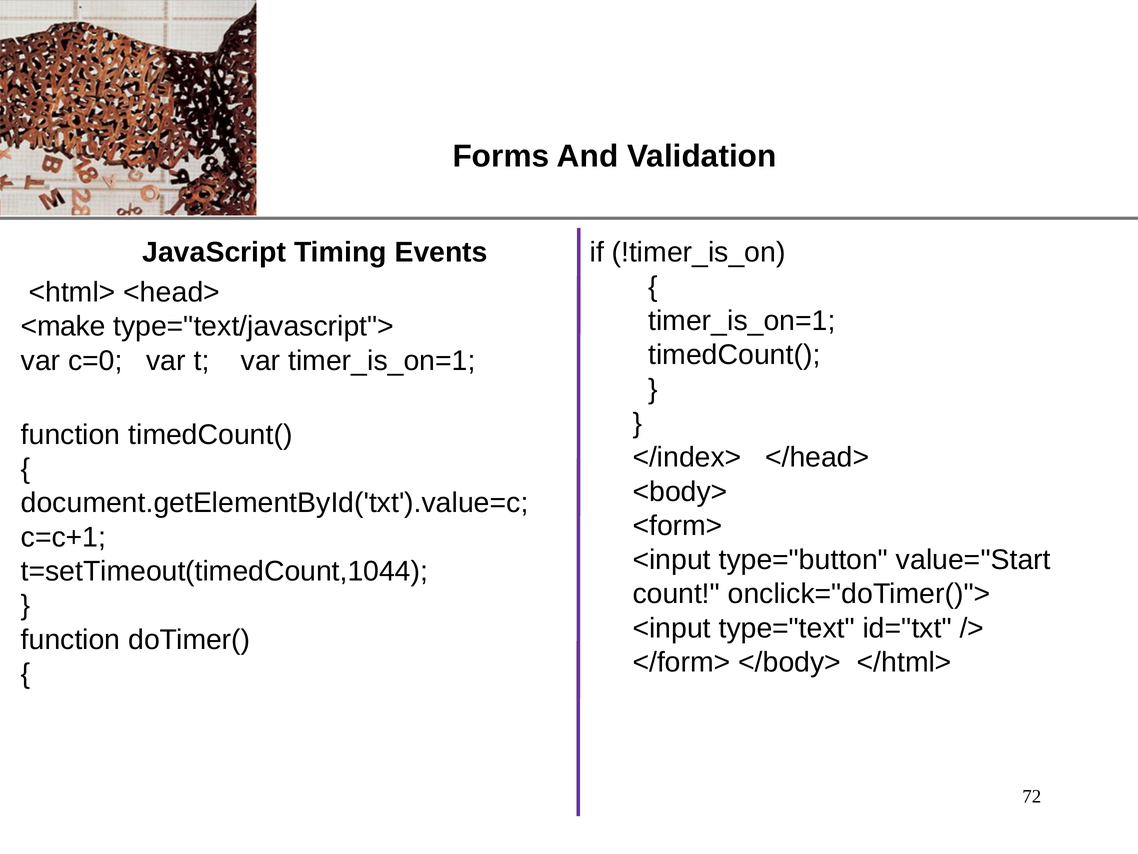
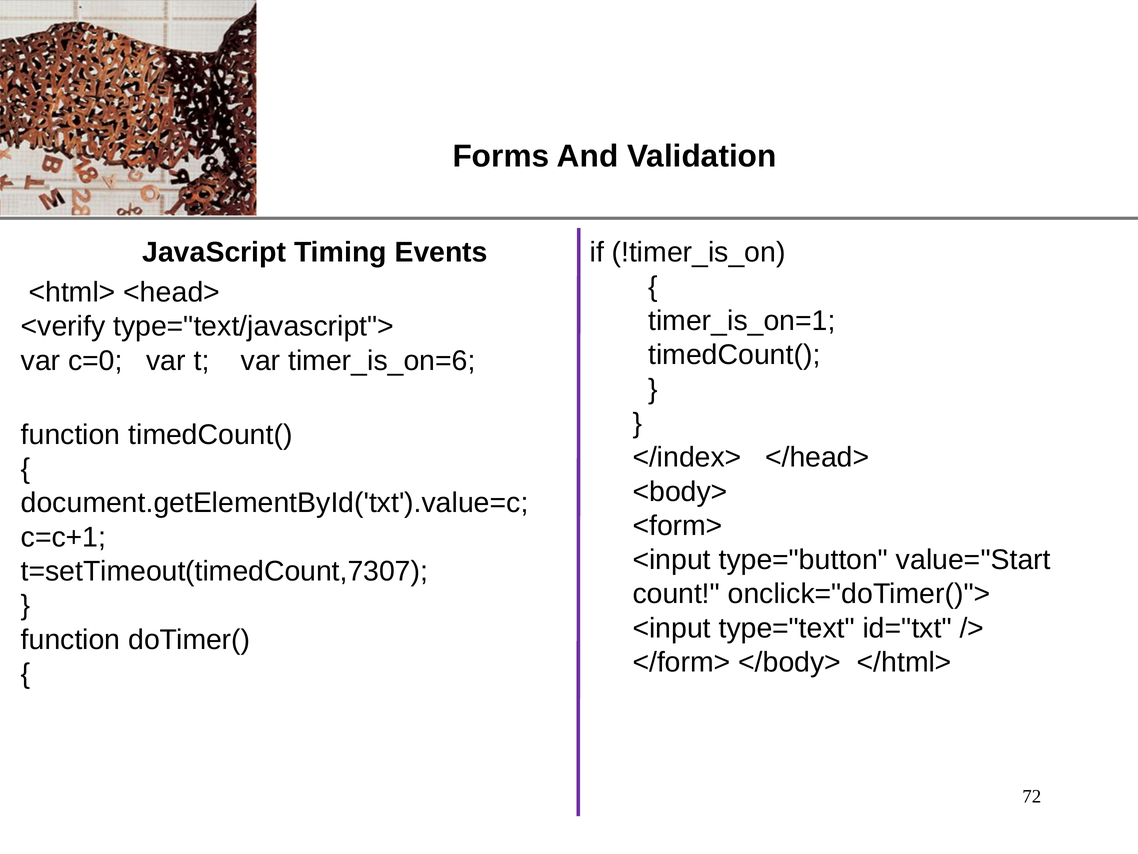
<make: <make -> <verify
var timer_is_on=1: timer_is_on=1 -> timer_is_on=6
t=setTimeout(timedCount,1044: t=setTimeout(timedCount,1044 -> t=setTimeout(timedCount,7307
